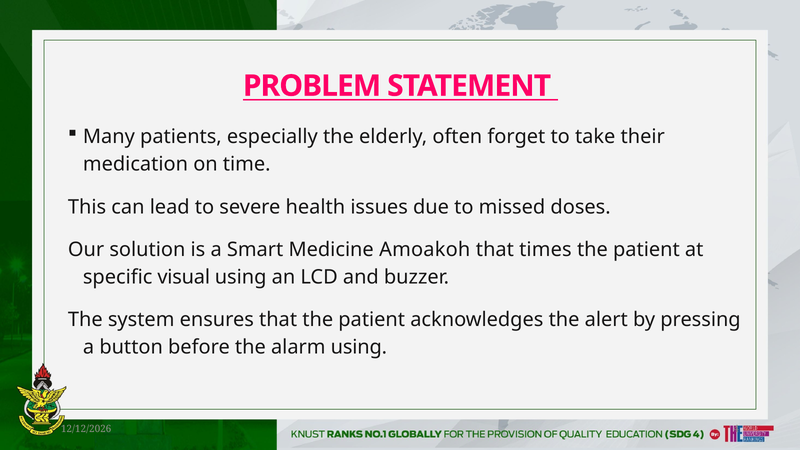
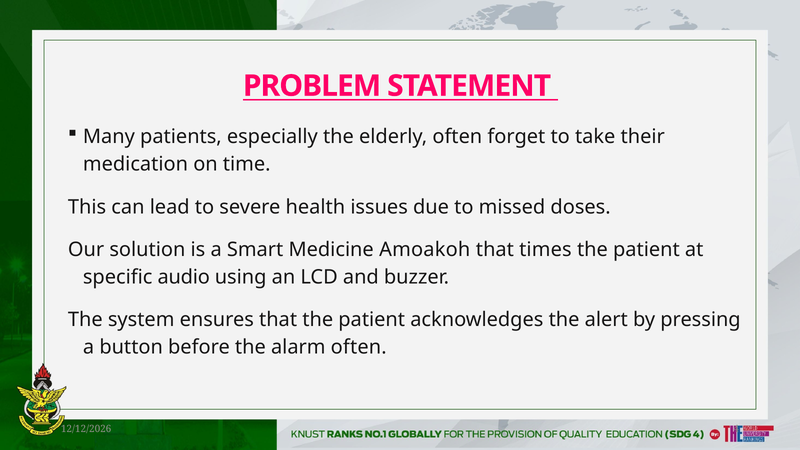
visual: visual -> audio
alarm using: using -> often
